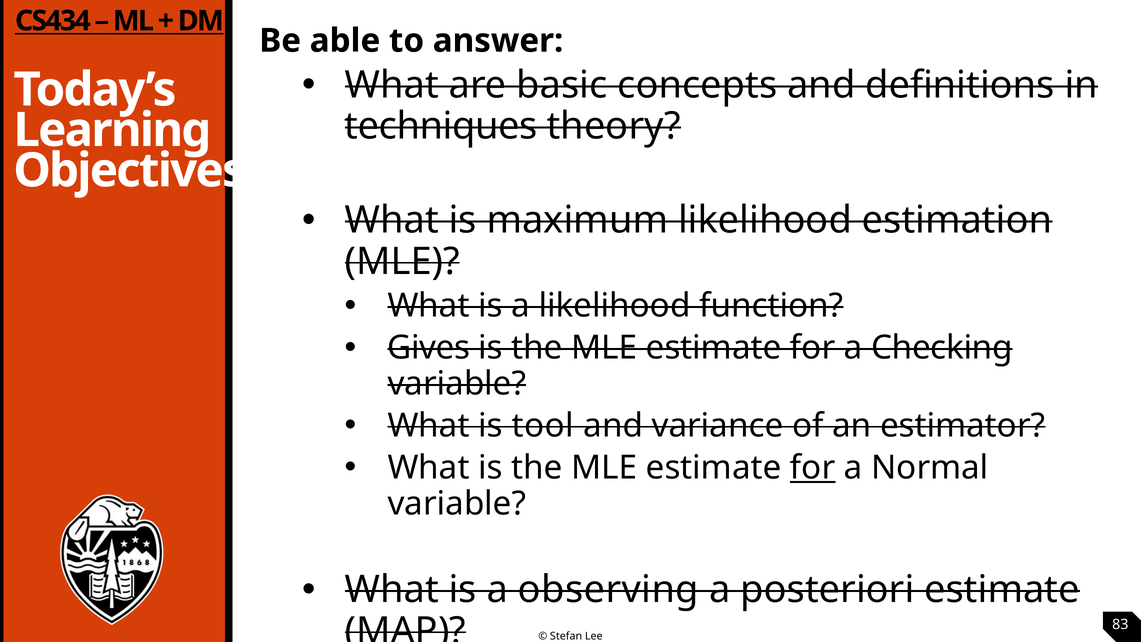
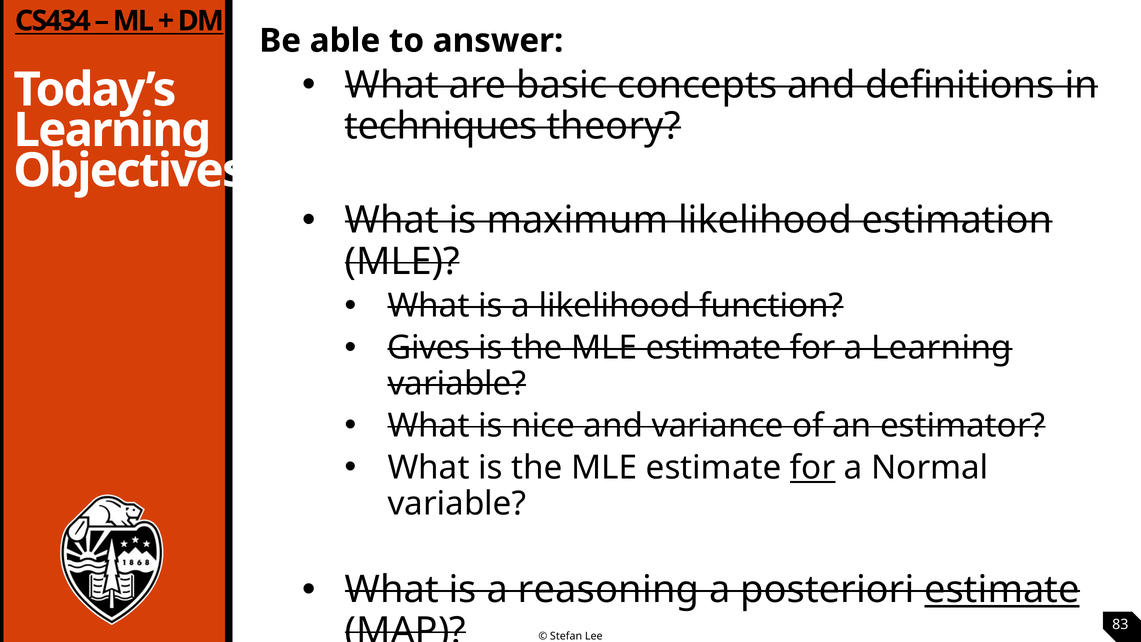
a Checking: Checking -> Learning
tool: tool -> nice
observing: observing -> reasoning
estimate at (1002, 590) underline: none -> present
